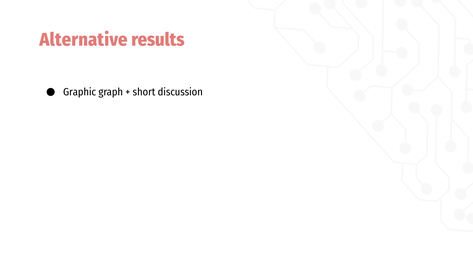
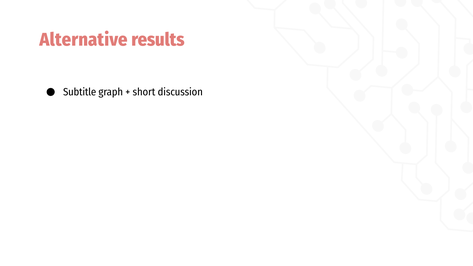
Graphic: Graphic -> Subtitle
